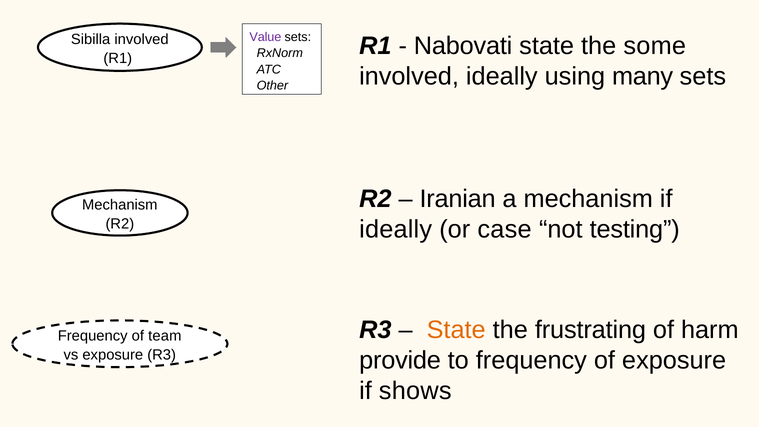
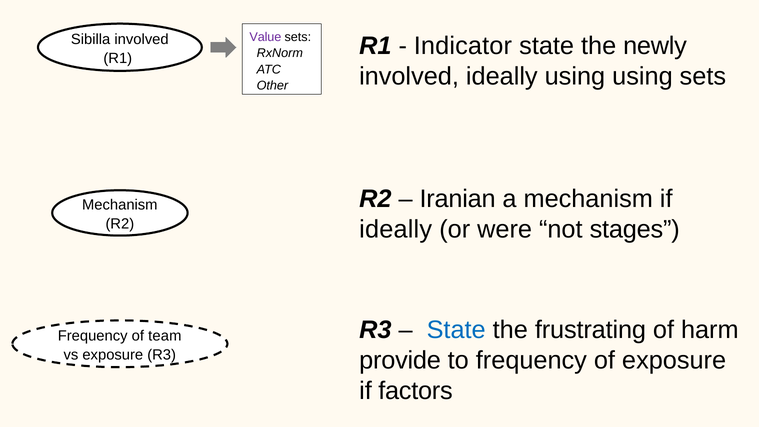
Nabovati: Nabovati -> Indicator
some: some -> newly
using many: many -> using
case: case -> were
testing: testing -> stages
State at (456, 330) colour: orange -> blue
shows: shows -> factors
